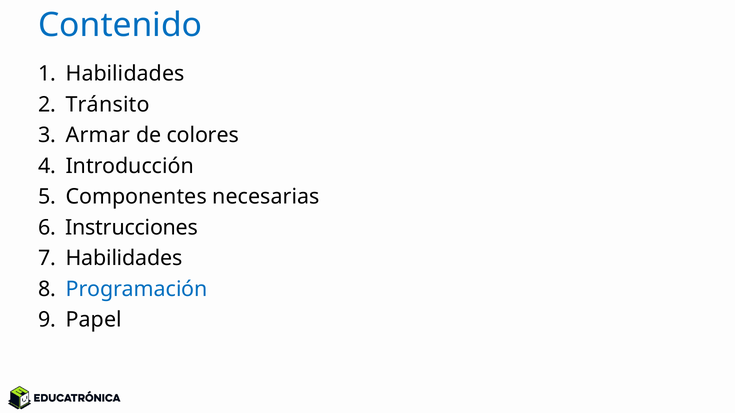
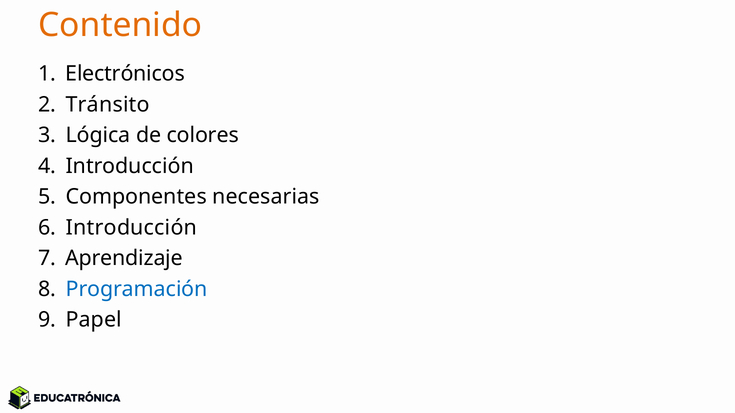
Contenido colour: blue -> orange
Habilidades at (125, 74): Habilidades -> Electrónicos
Armar: Armar -> Lógica
Instrucciones at (132, 228): Instrucciones -> Introducción
Habilidades at (124, 258): Habilidades -> Aprendizaje
